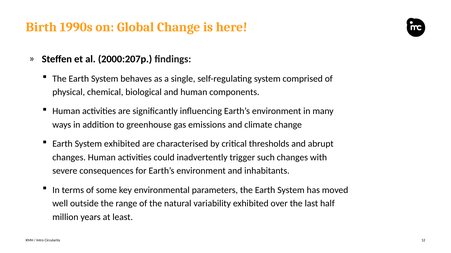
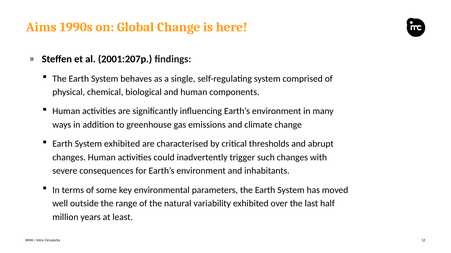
Birth: Birth -> Aims
2000:207p: 2000:207p -> 2001:207p
